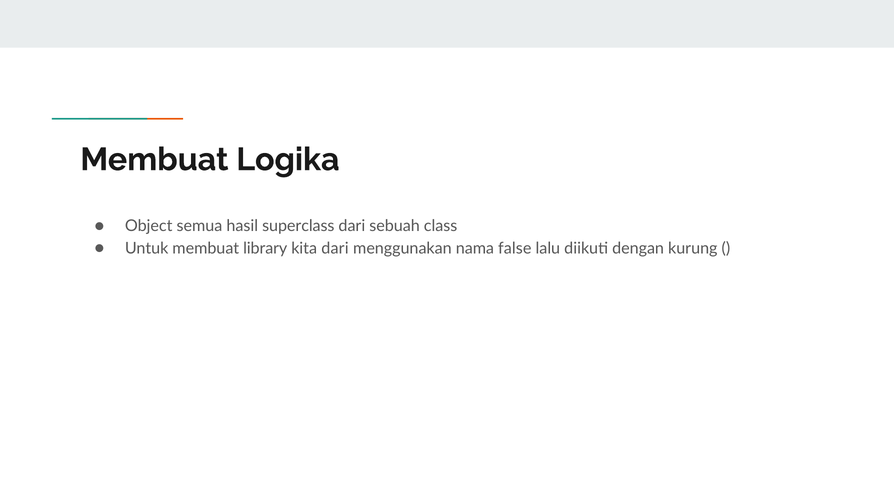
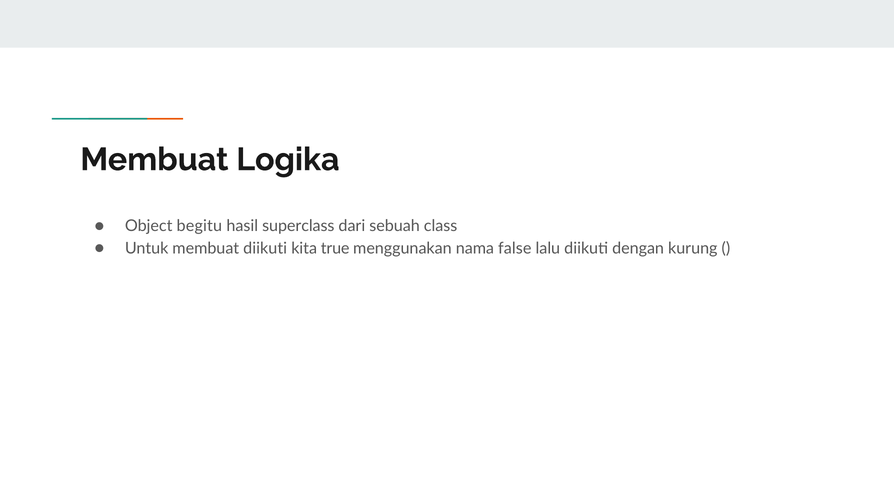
semua: semua -> begitu
membuat library: library -> diikuti
kita dari: dari -> true
